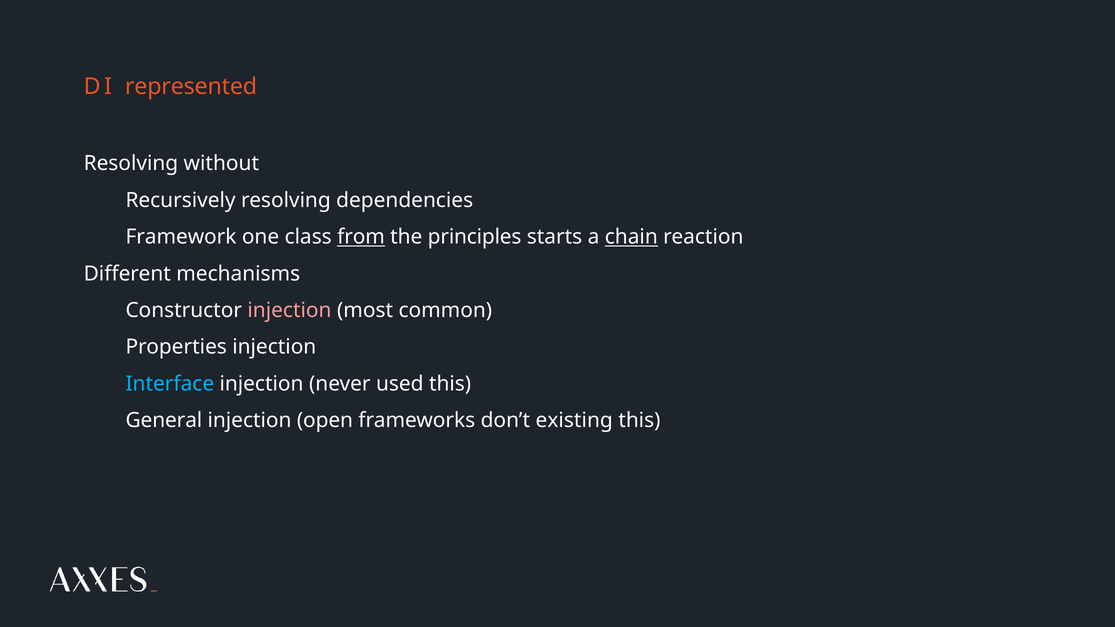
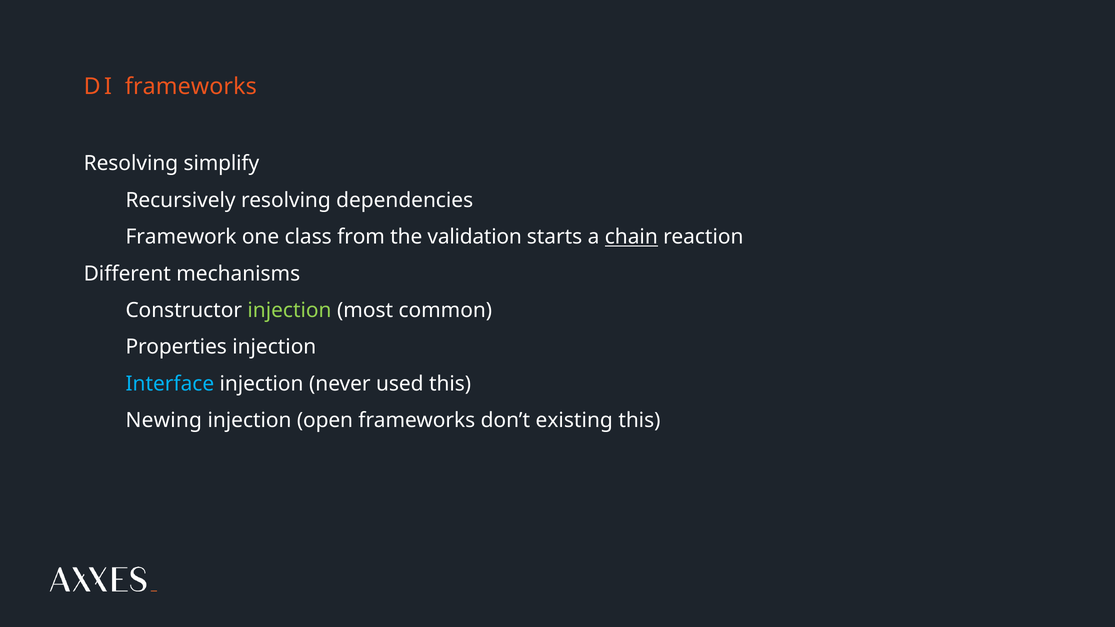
DI represented: represented -> frameworks
without: without -> simplify
from underline: present -> none
principles: principles -> validation
injection at (289, 310) colour: pink -> light green
General: General -> Newing
